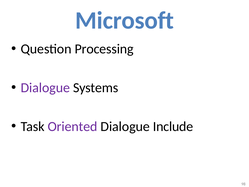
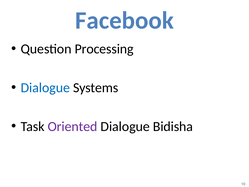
Microsoft: Microsoft -> Facebook
Dialogue at (45, 88) colour: purple -> blue
Include: Include -> Bidisha
